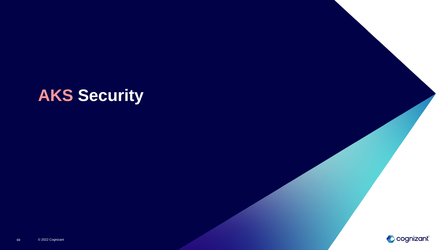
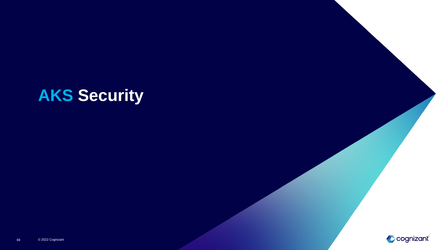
AKS colour: pink -> light blue
